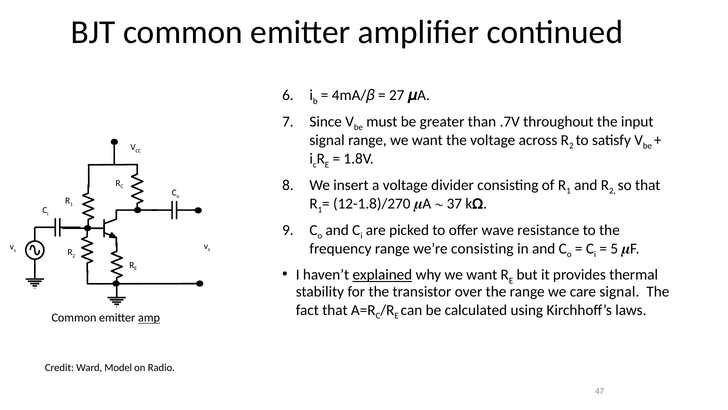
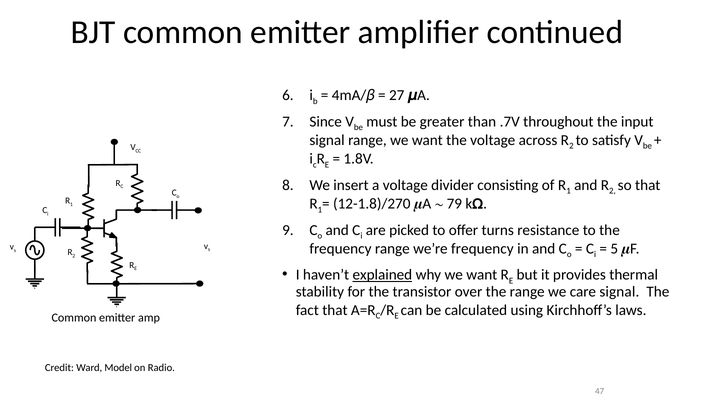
37: 37 -> 79
wave: wave -> turns
we’re consisting: consisting -> frequency
amp underline: present -> none
